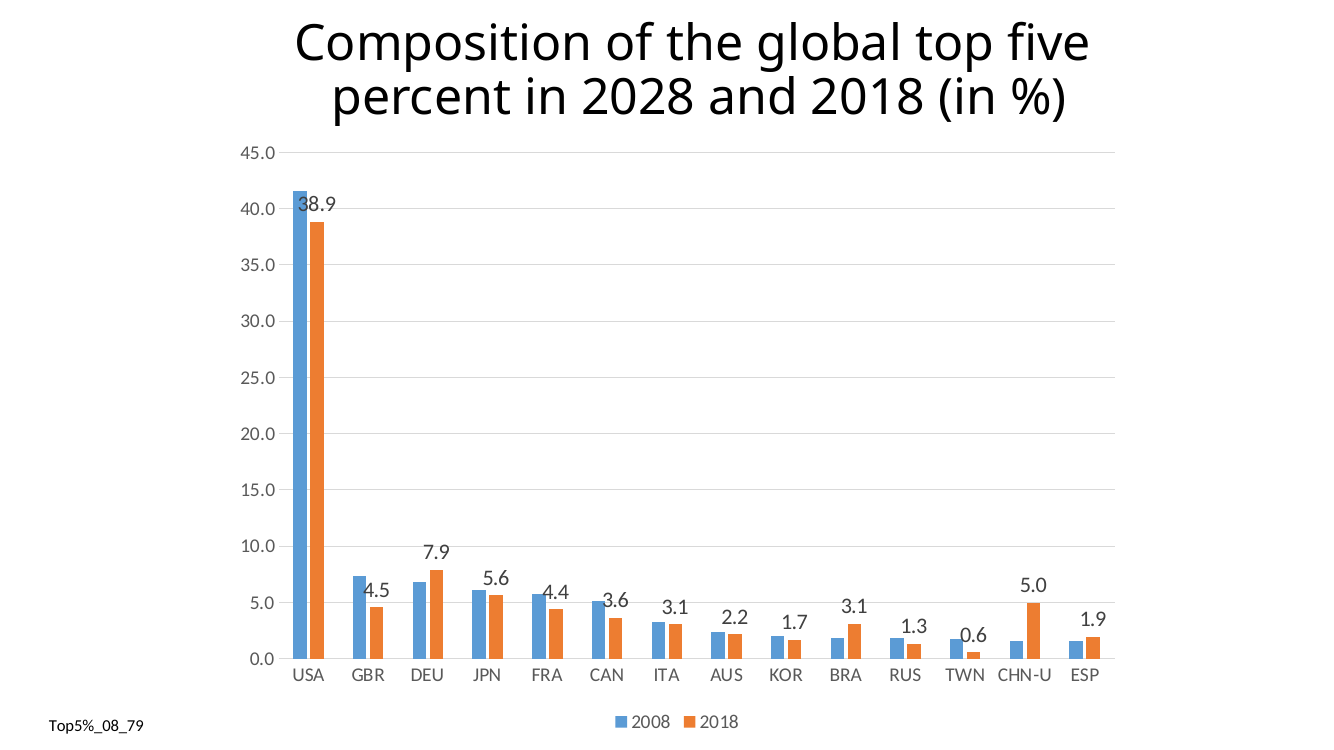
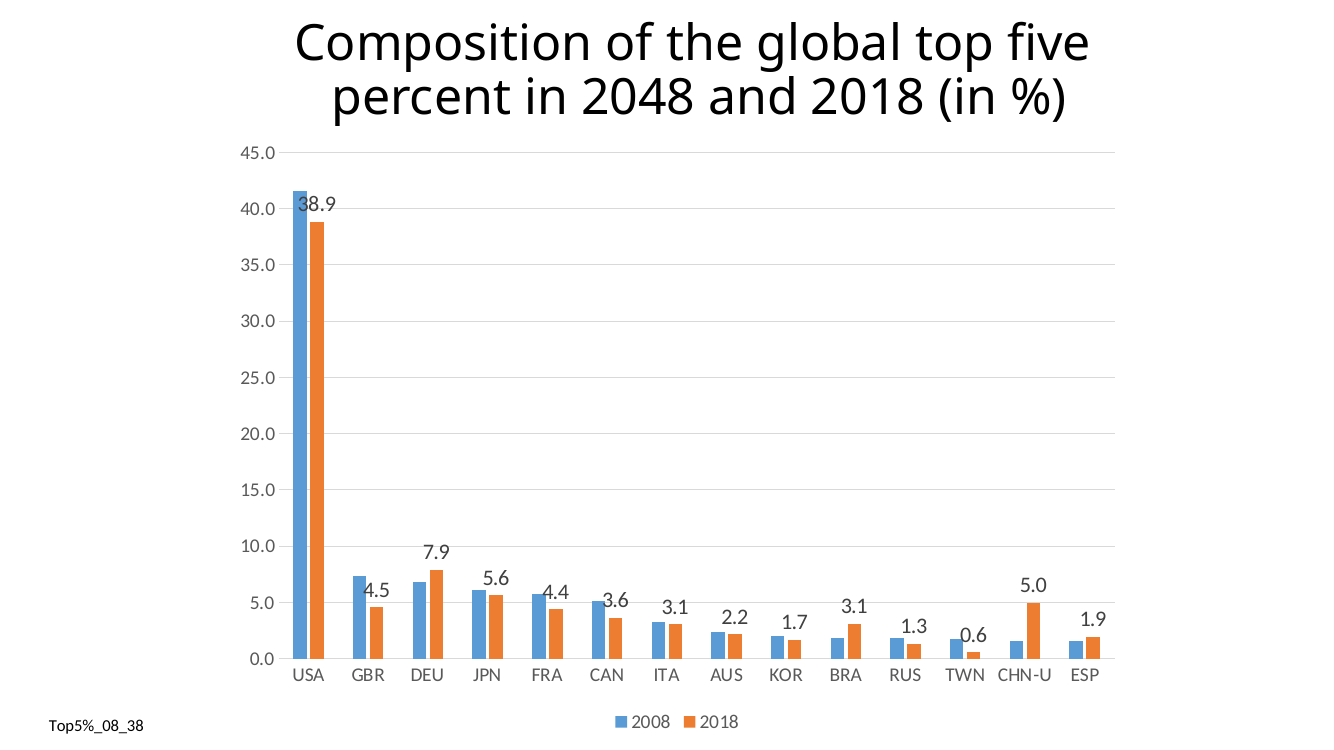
2028: 2028 -> 2048
Top5%_08_79: Top5%_08_79 -> Top5%_08_38
